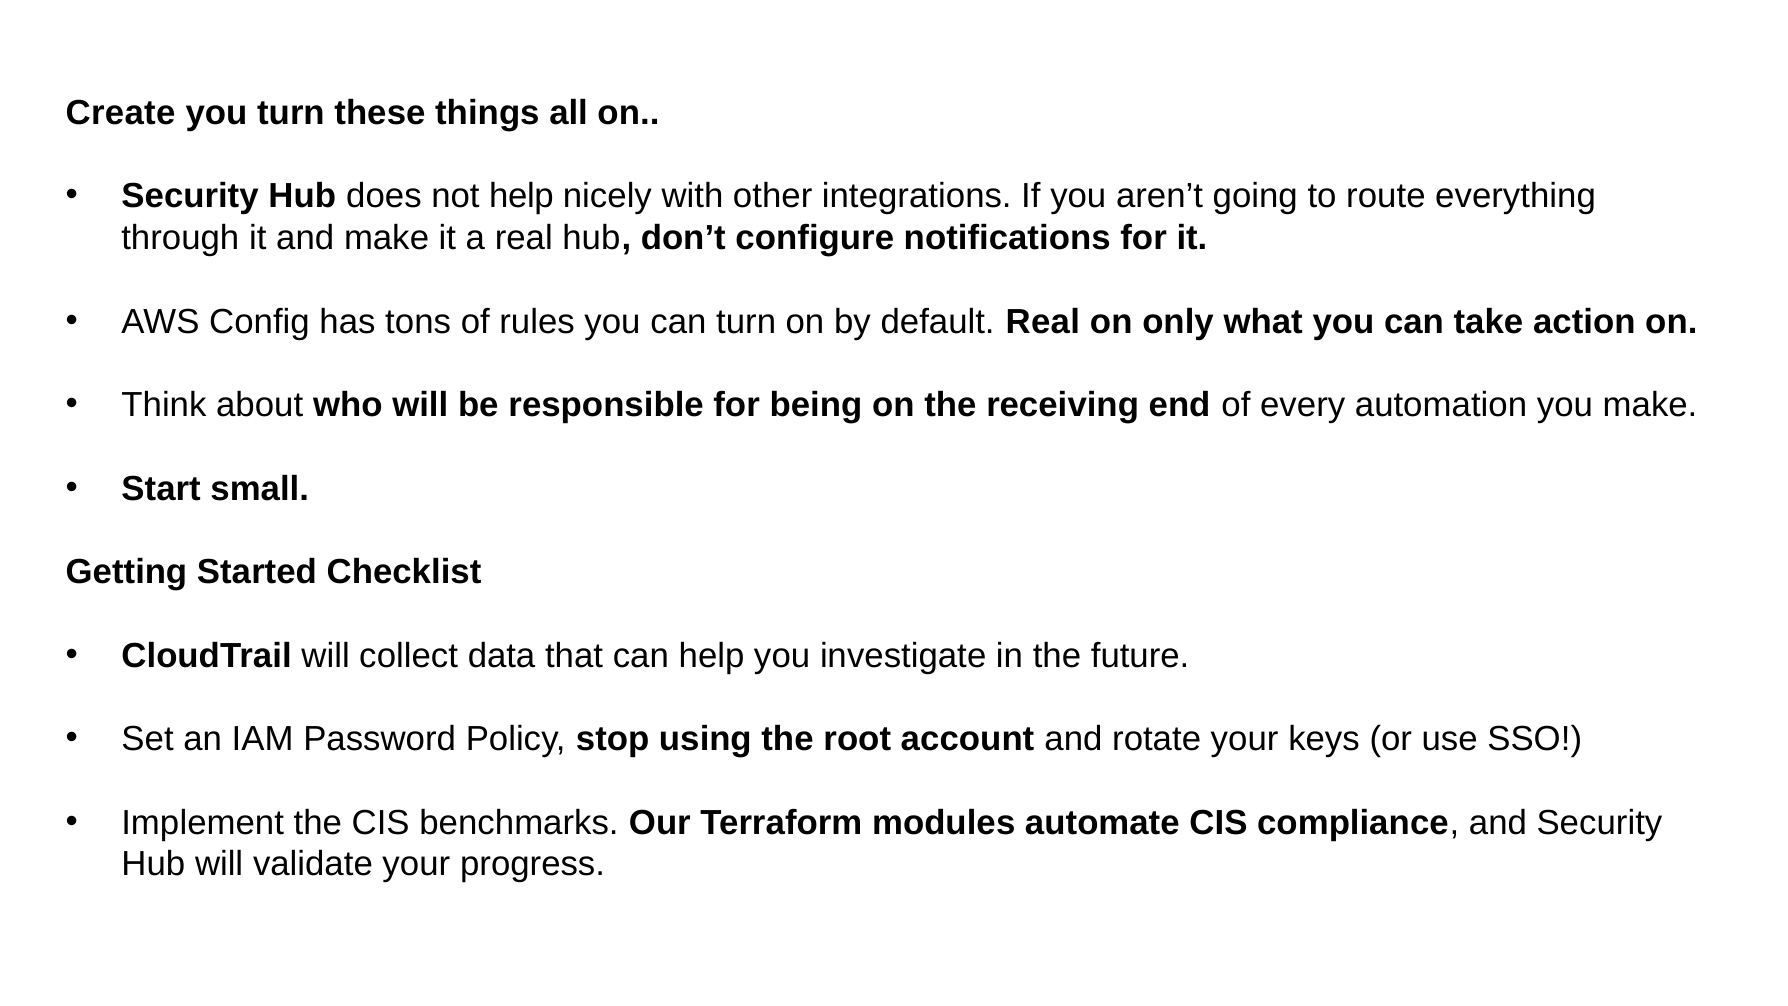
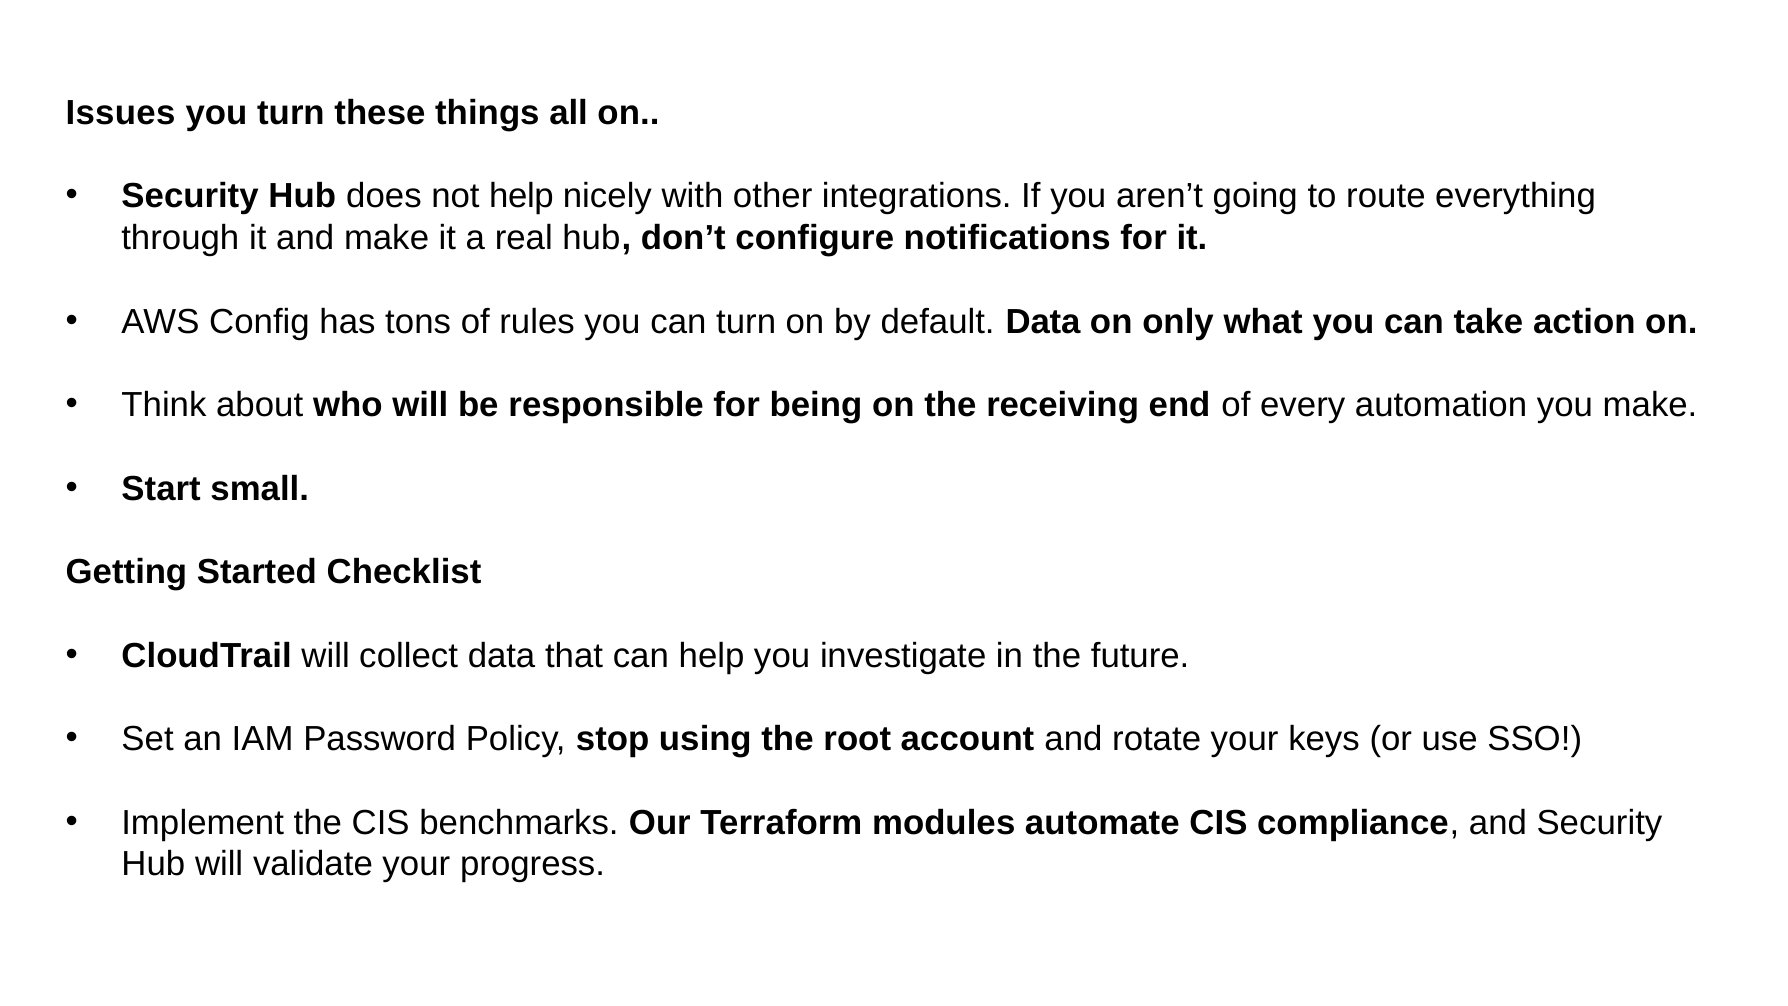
Create: Create -> Issues
default Real: Real -> Data
